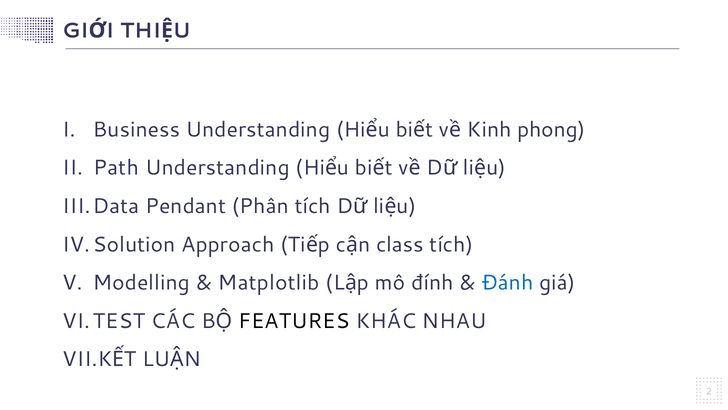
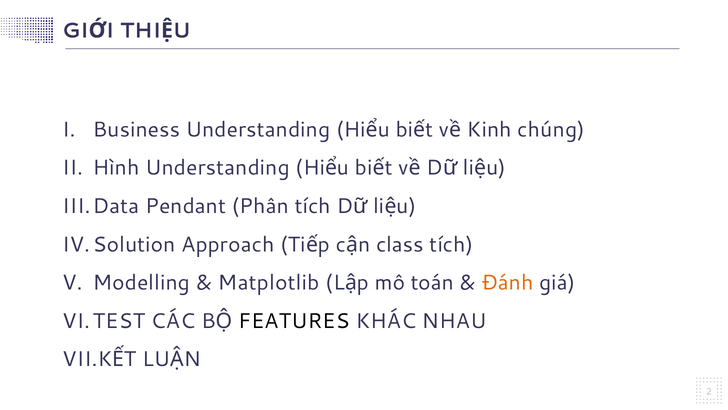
phong: phong -> chúng
Path: Path -> Hình
đính: đính -> toán
Đánh colour: blue -> orange
